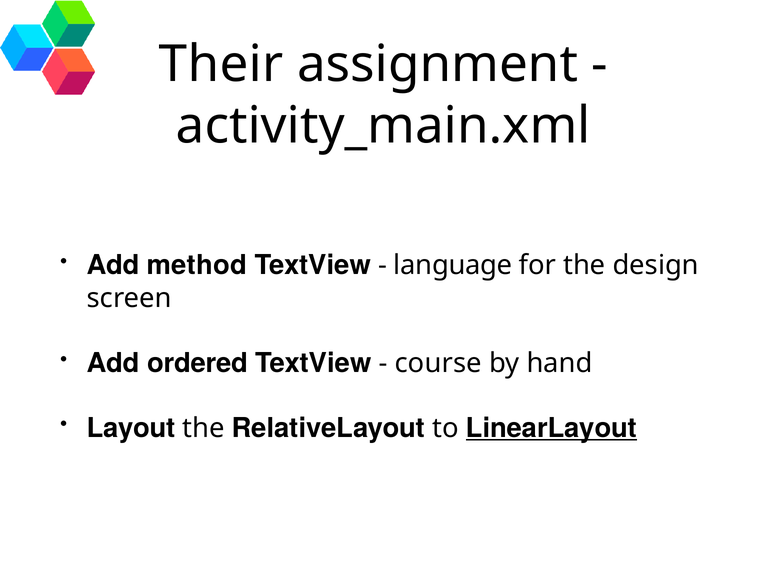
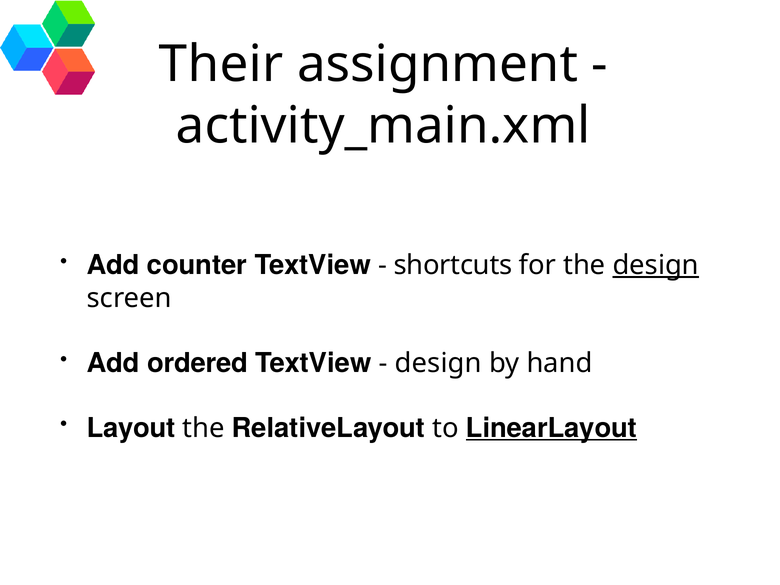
method: method -> counter
language: language -> shortcuts
design at (656, 265) underline: none -> present
course at (438, 363): course -> design
